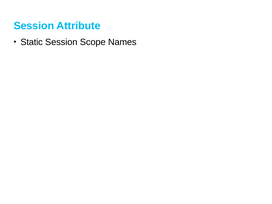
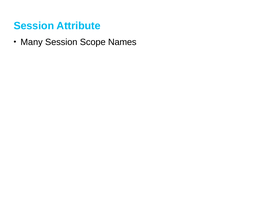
Static: Static -> Many
